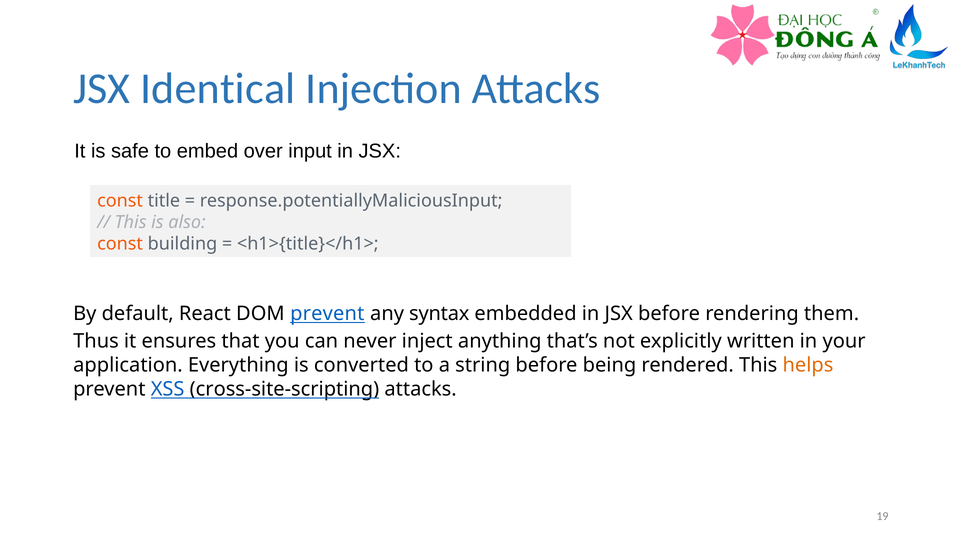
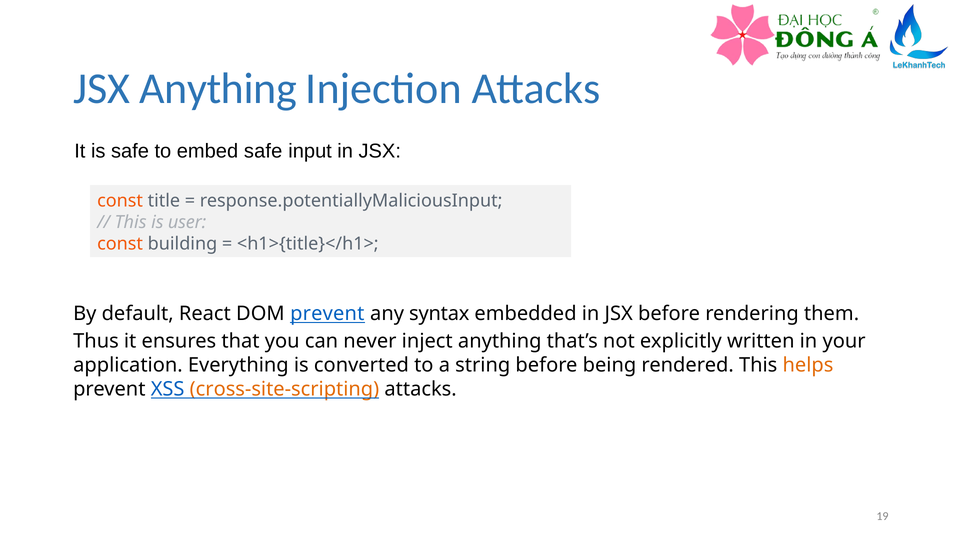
JSX Identical: Identical -> Anything
embed over: over -> safe
also: also -> user
cross-site-scripting colour: black -> orange
